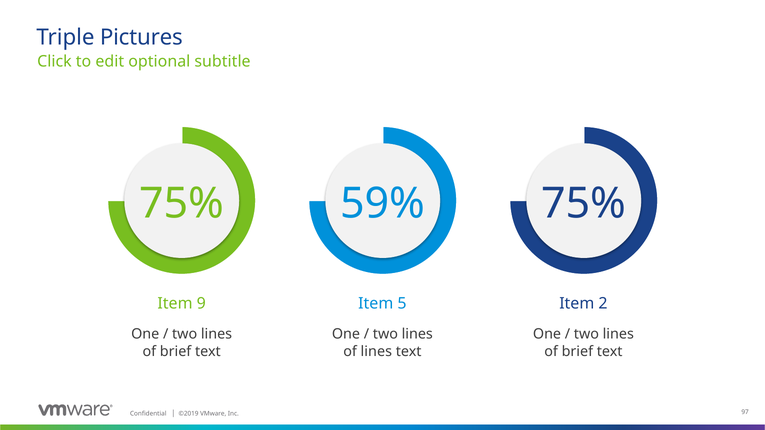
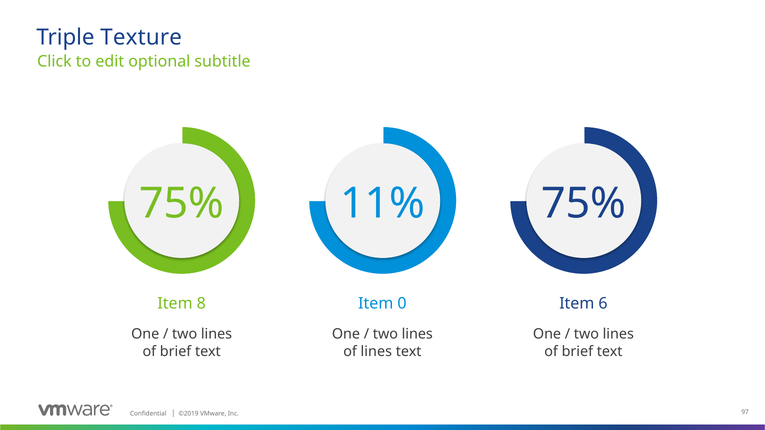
Pictures: Pictures -> Texture
59%: 59% -> 11%
9: 9 -> 8
5: 5 -> 0
2: 2 -> 6
